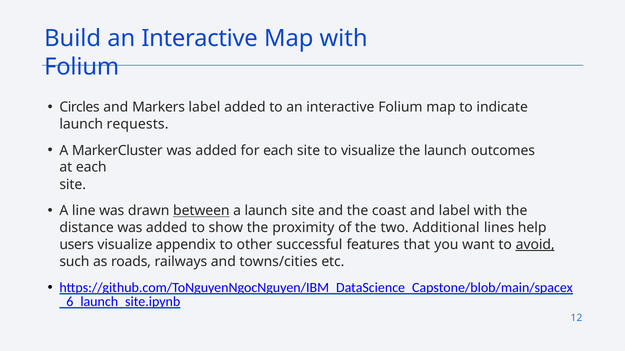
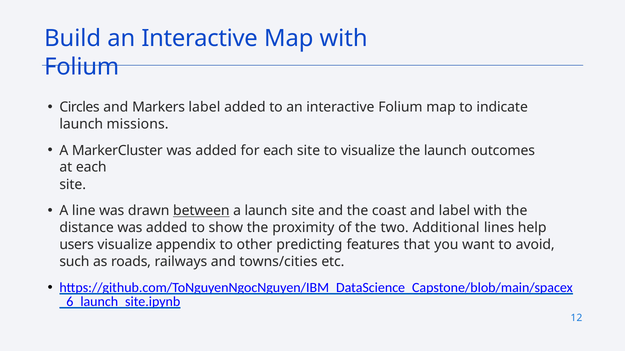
requests: requests -> missions
successful: successful -> predicting
avoid underline: present -> none
